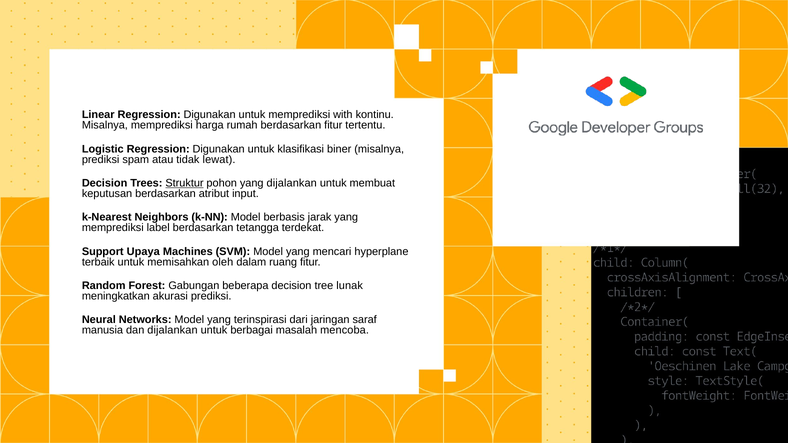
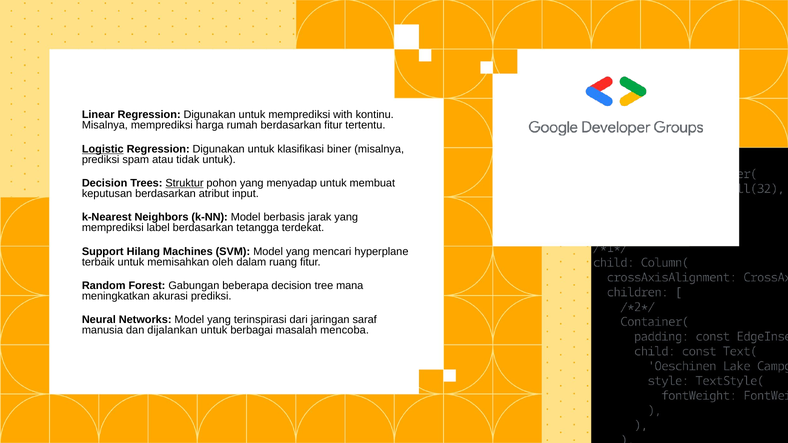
Logistic underline: none -> present
tidak lewat: lewat -> untuk
yang dijalankan: dijalankan -> menyadap
Upaya: Upaya -> Hilang
lunak: lunak -> mana
